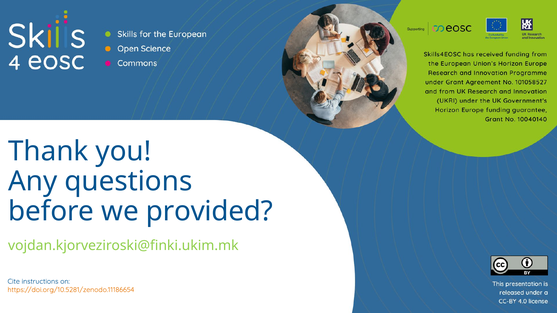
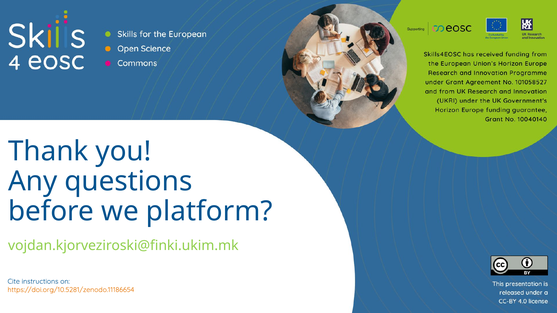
provided: provided -> platform
